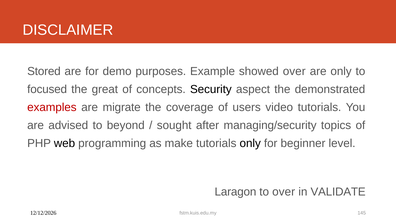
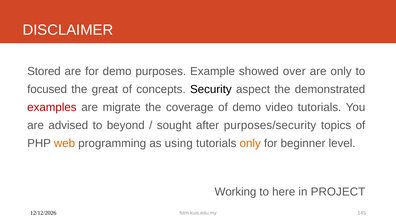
of users: users -> demo
managing/security: managing/security -> purposes/security
web colour: black -> orange
make: make -> using
only at (250, 143) colour: black -> orange
Laragon: Laragon -> Working
to over: over -> here
VALIDATE: VALIDATE -> PROJECT
